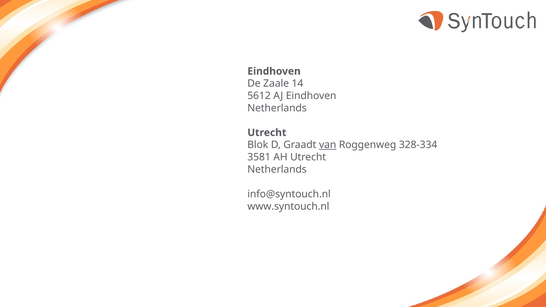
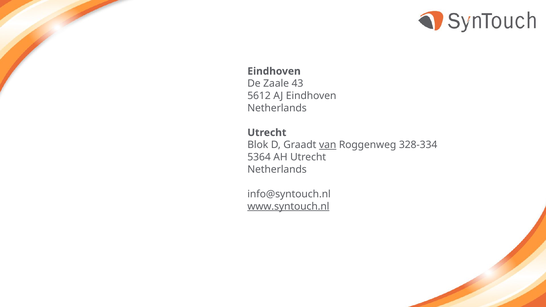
14: 14 -> 43
3581: 3581 -> 5364
www.syntouch.nl underline: none -> present
